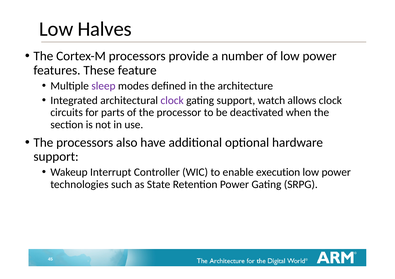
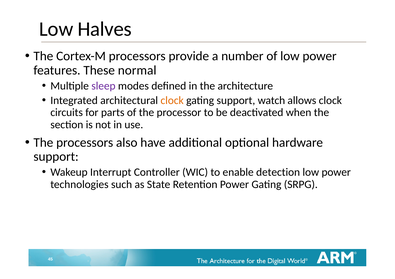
feature: feature -> normal
clock at (172, 100) colour: purple -> orange
execution: execution -> detection
